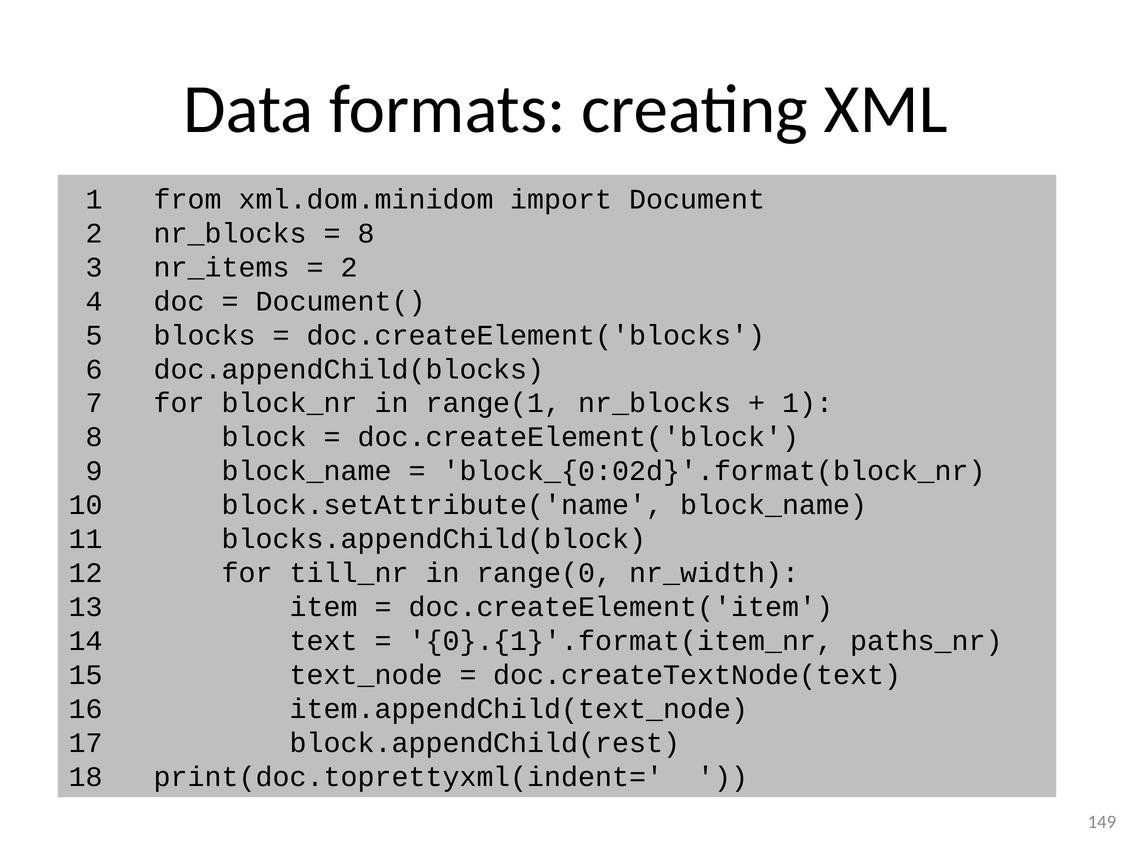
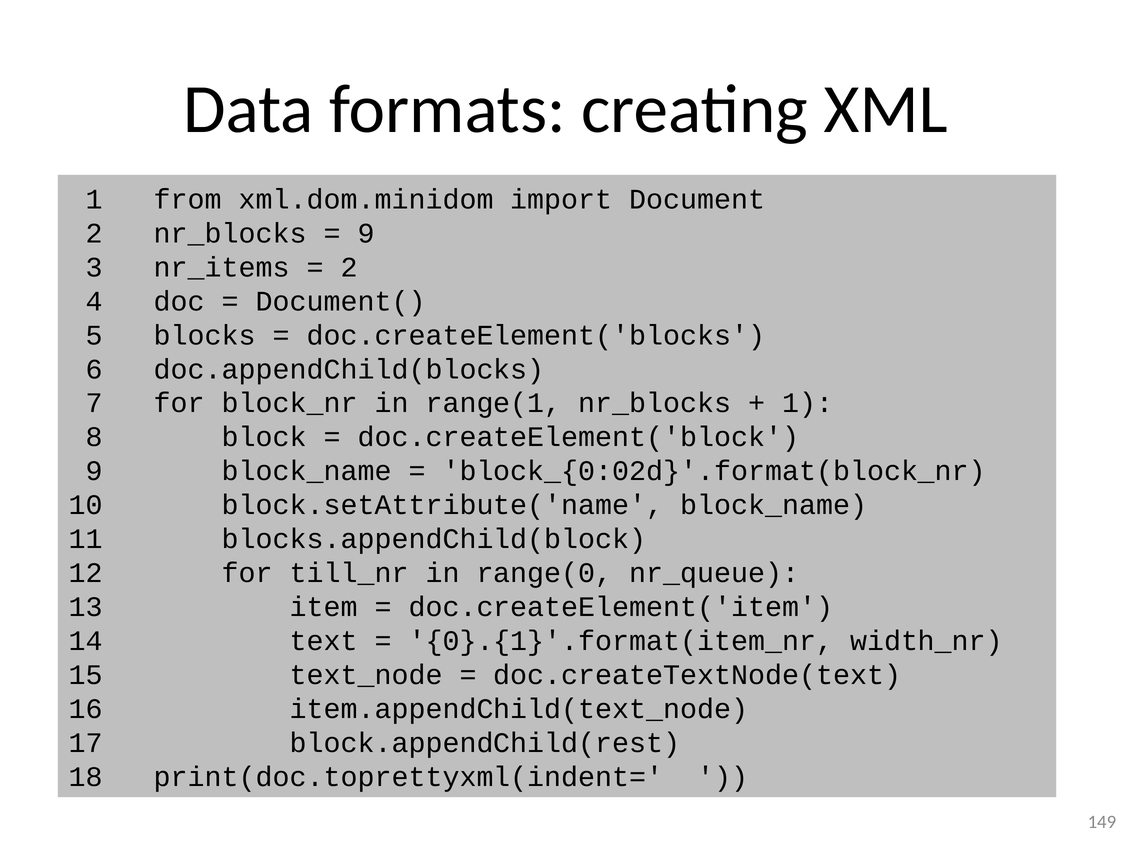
8 at (366, 233): 8 -> 9
nr_width: nr_width -> nr_queue
paths_nr: paths_nr -> width_nr
